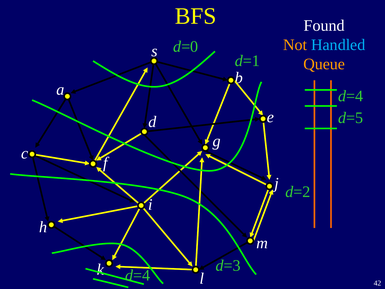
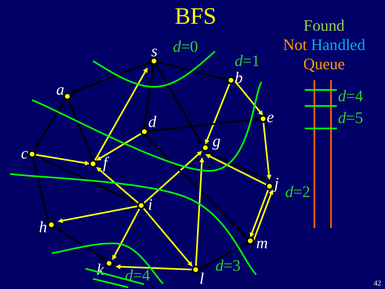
Found colour: white -> light green
